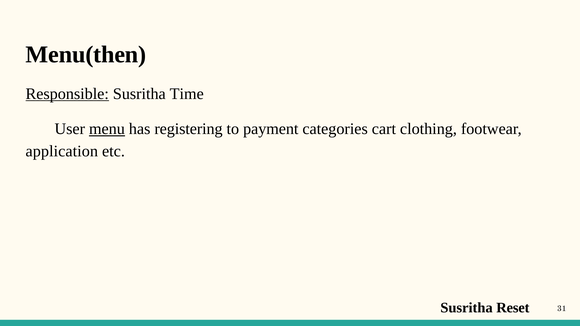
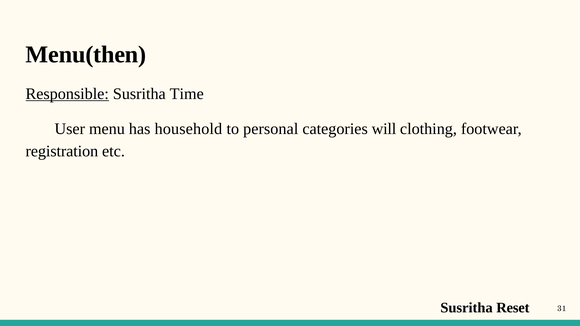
menu underline: present -> none
registering: registering -> household
payment: payment -> personal
cart: cart -> will
application: application -> registration
